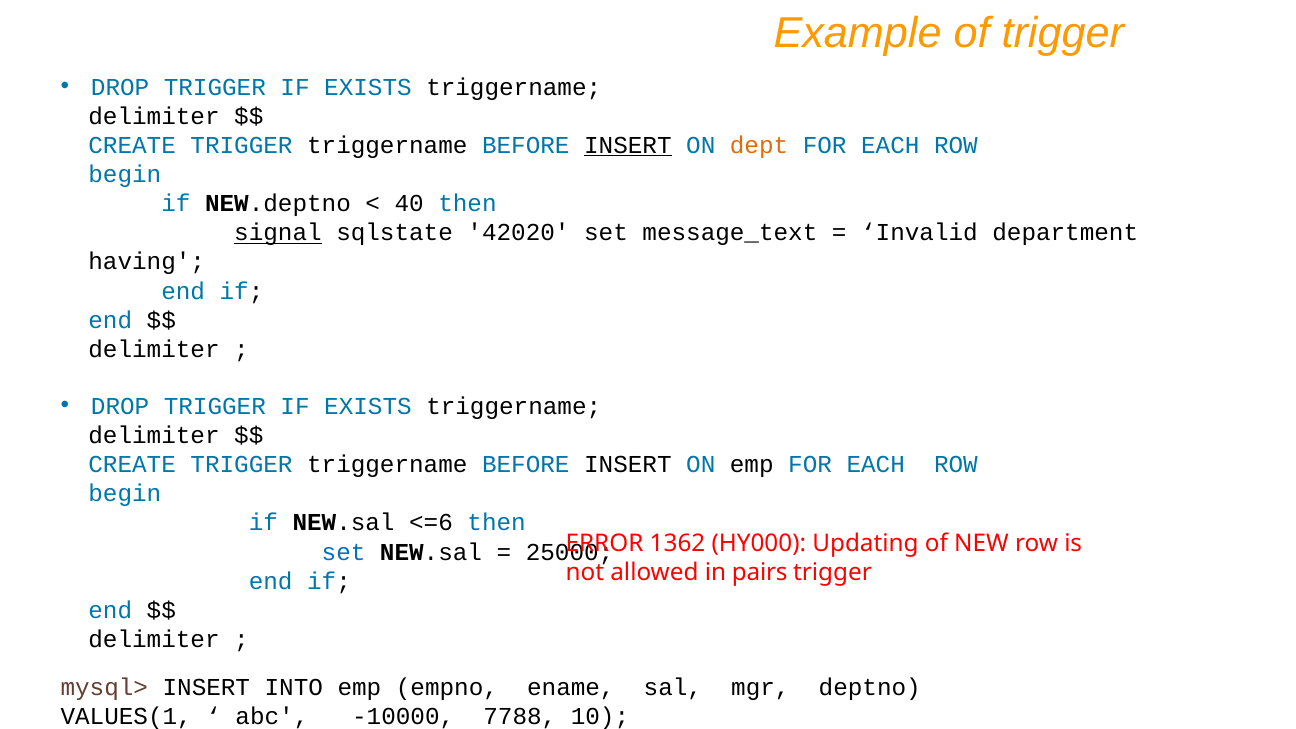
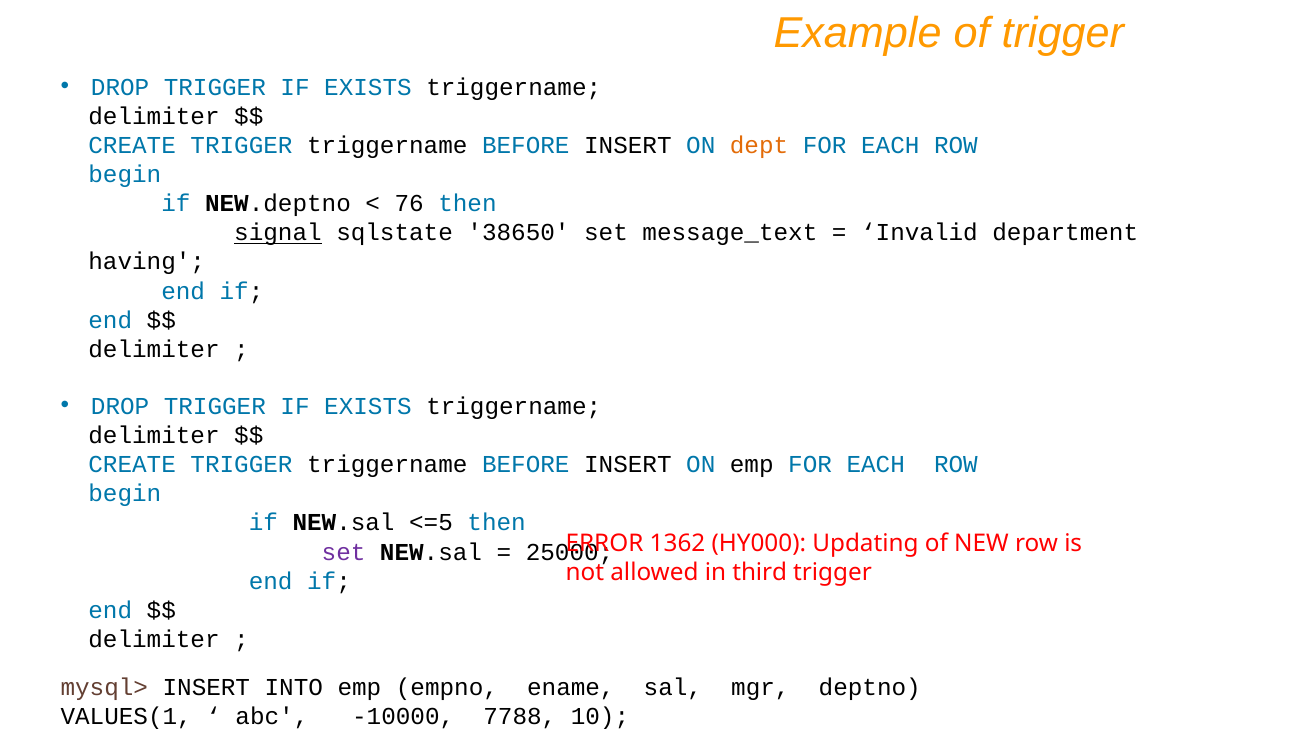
INSERT at (628, 145) underline: present -> none
40: 40 -> 76
42020: 42020 -> 38650
<=6: <=6 -> <=5
set at (344, 552) colour: blue -> purple
pairs: pairs -> third
